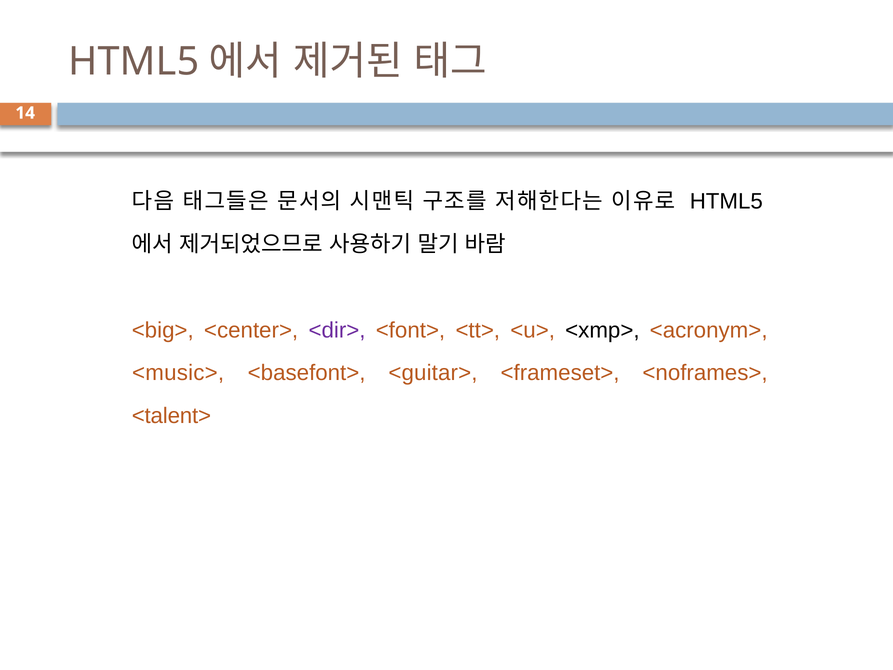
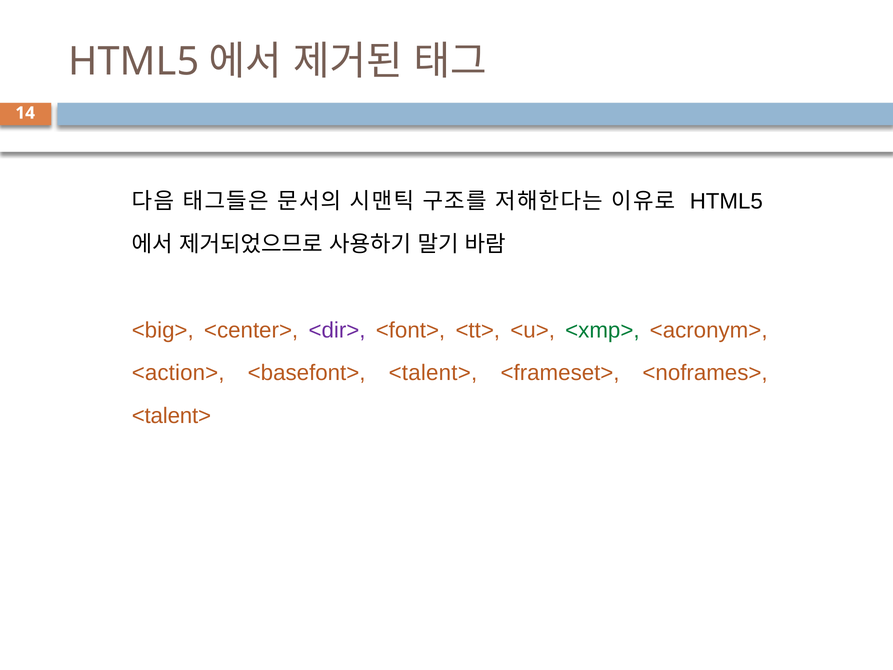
<xmp> colour: black -> green
<music>: <music> -> <action>
<basefont> <guitar>: <guitar> -> <talent>
